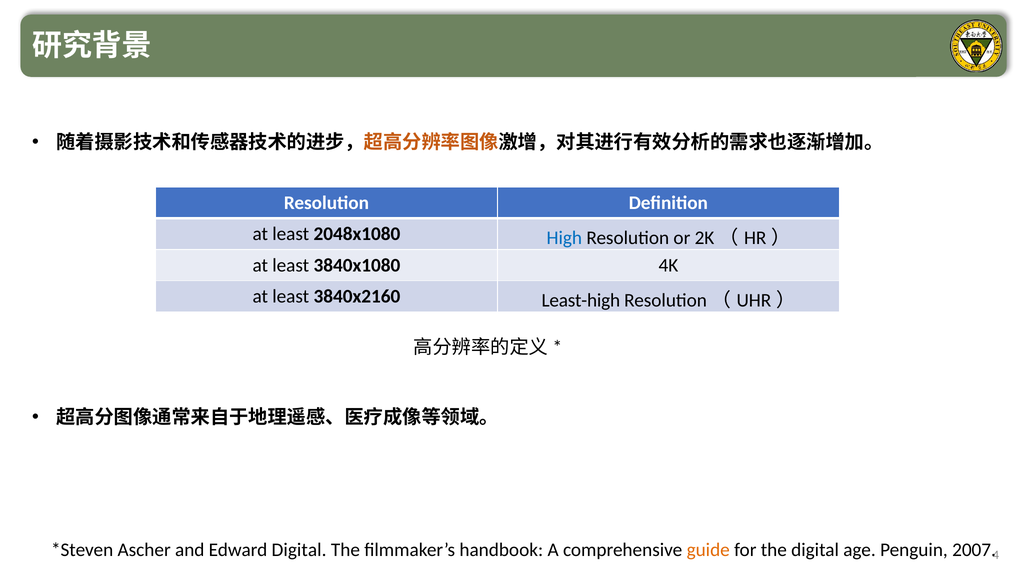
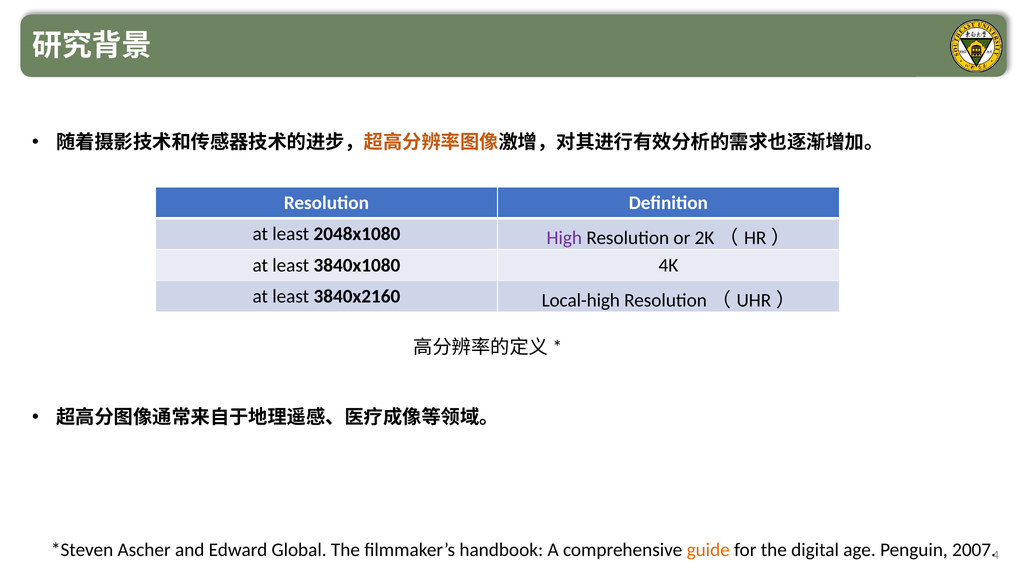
High colour: blue -> purple
Least-high: Least-high -> Local-high
Edward Digital: Digital -> Global
